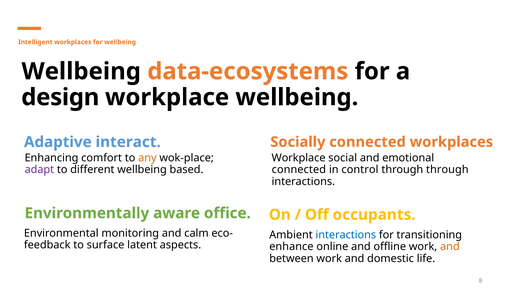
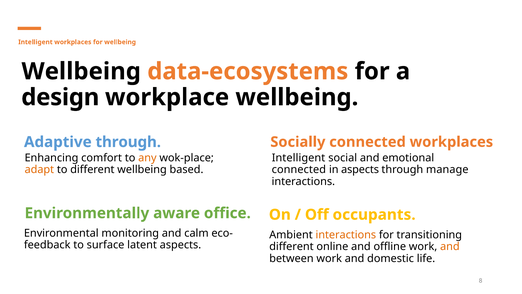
Adaptive interact: interact -> through
Workplace at (299, 158): Workplace -> Intelligent
adapt colour: purple -> orange
in control: control -> aspects
through through: through -> manage
interactions at (346, 235) colour: blue -> orange
enhance at (291, 246): enhance -> different
